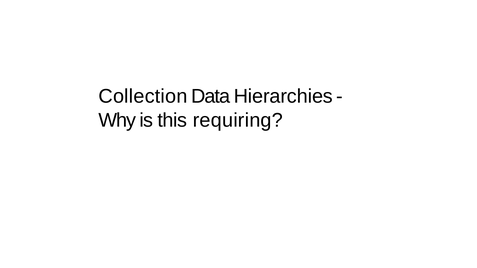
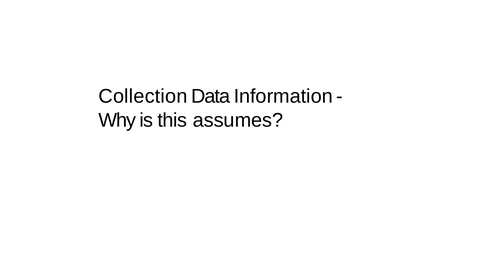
Hierarchies: Hierarchies -> Information
requiring: requiring -> assumes
